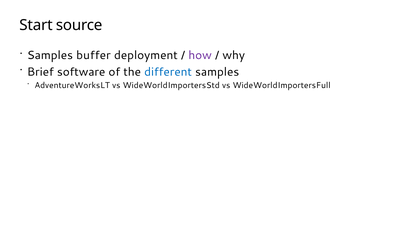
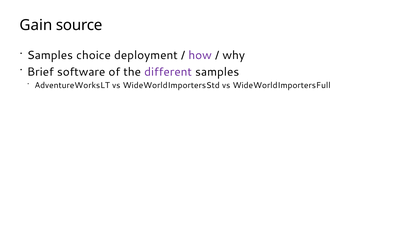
Start: Start -> Gain
buffer: buffer -> choice
different colour: blue -> purple
